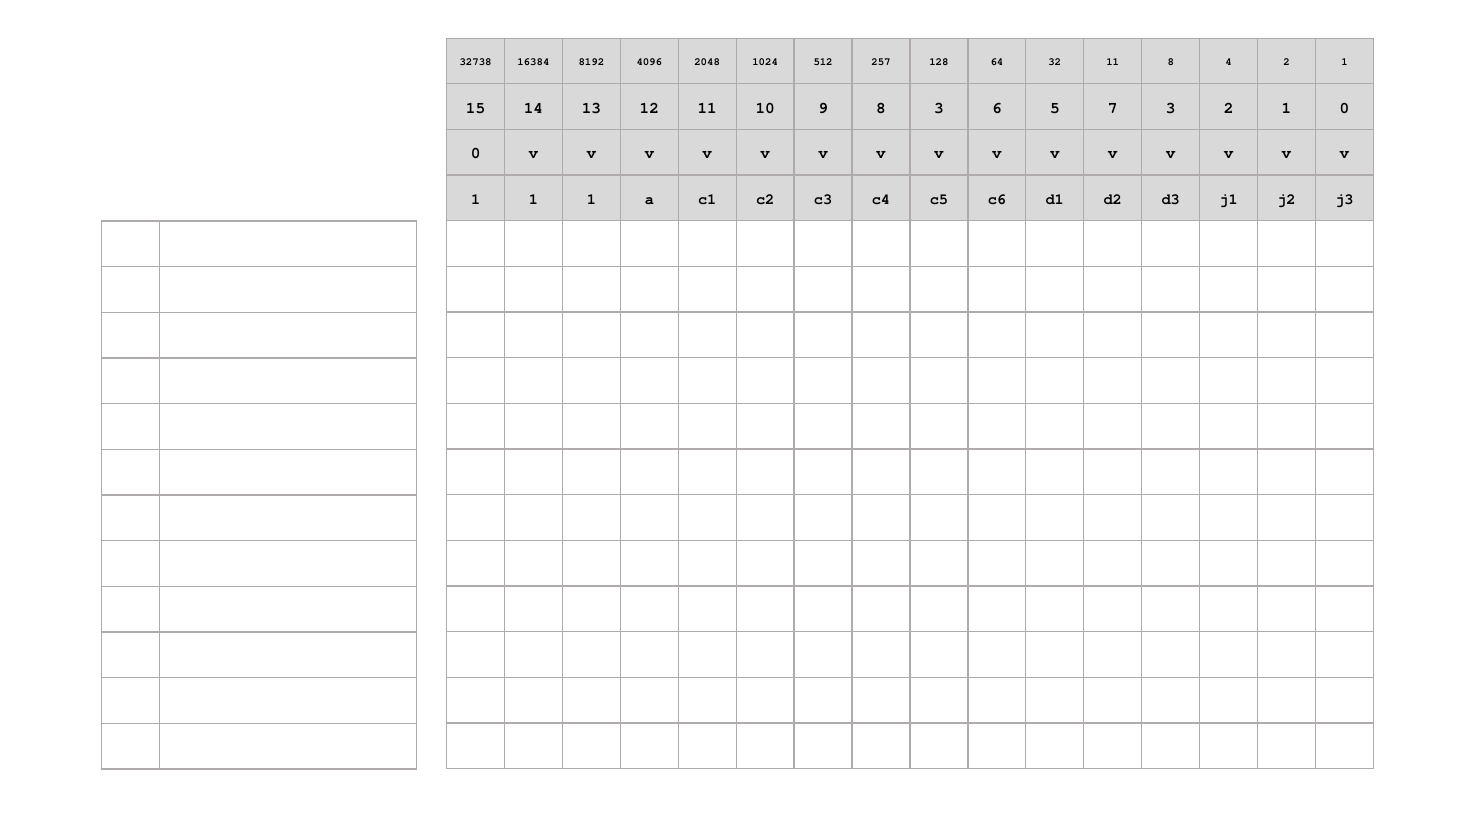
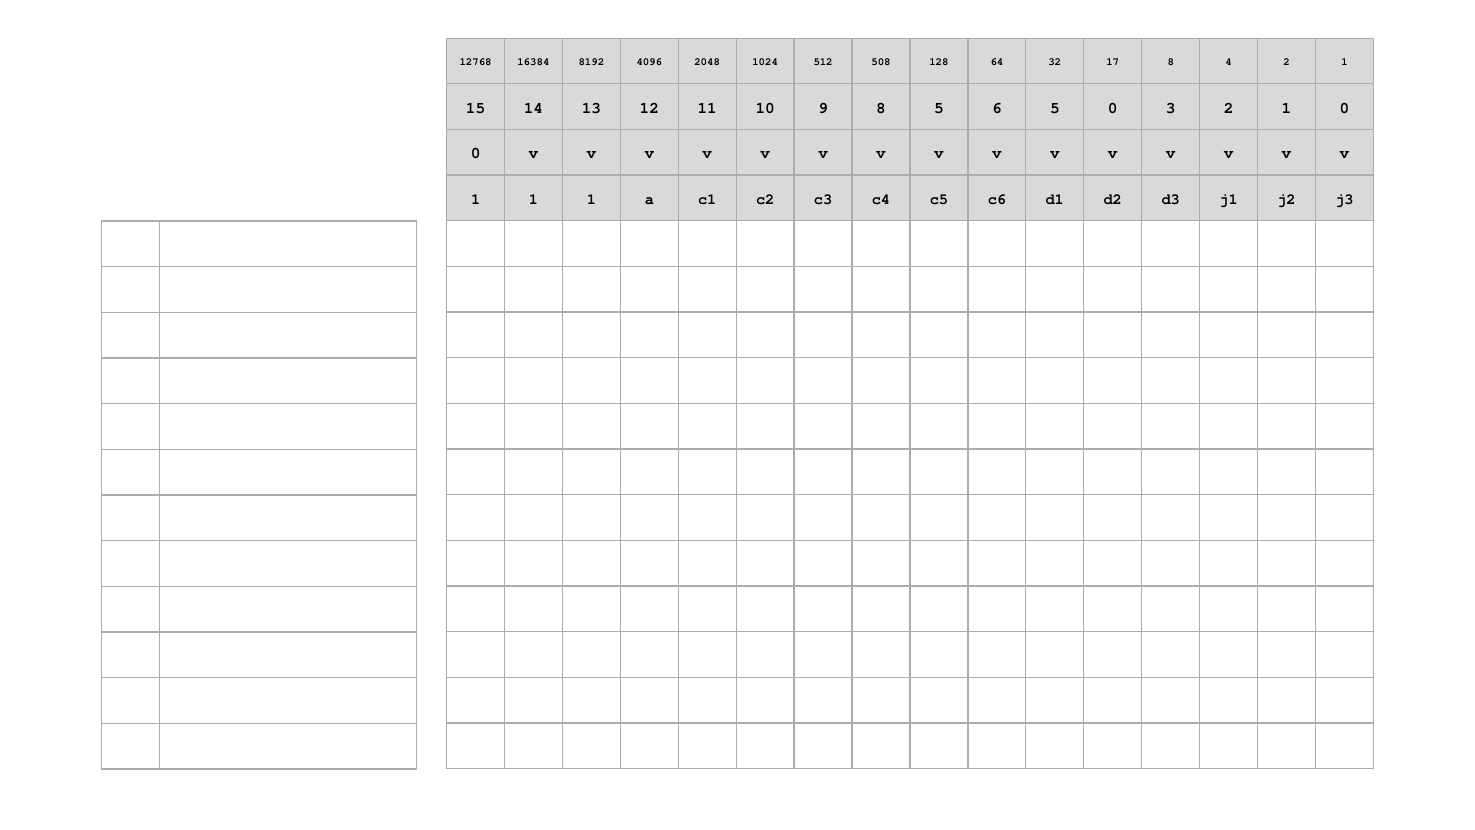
32738: 32738 -> 12768
257: 257 -> 508
32 11: 11 -> 17
8 3: 3 -> 5
5 7: 7 -> 0
